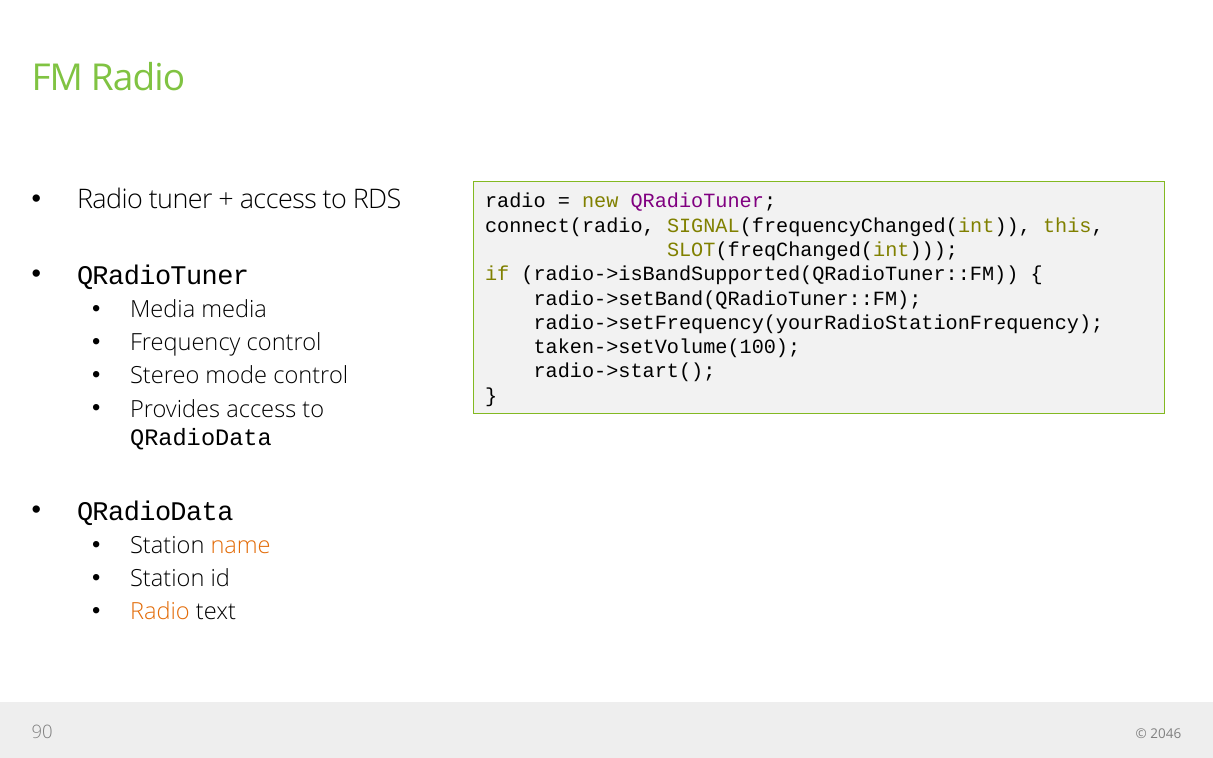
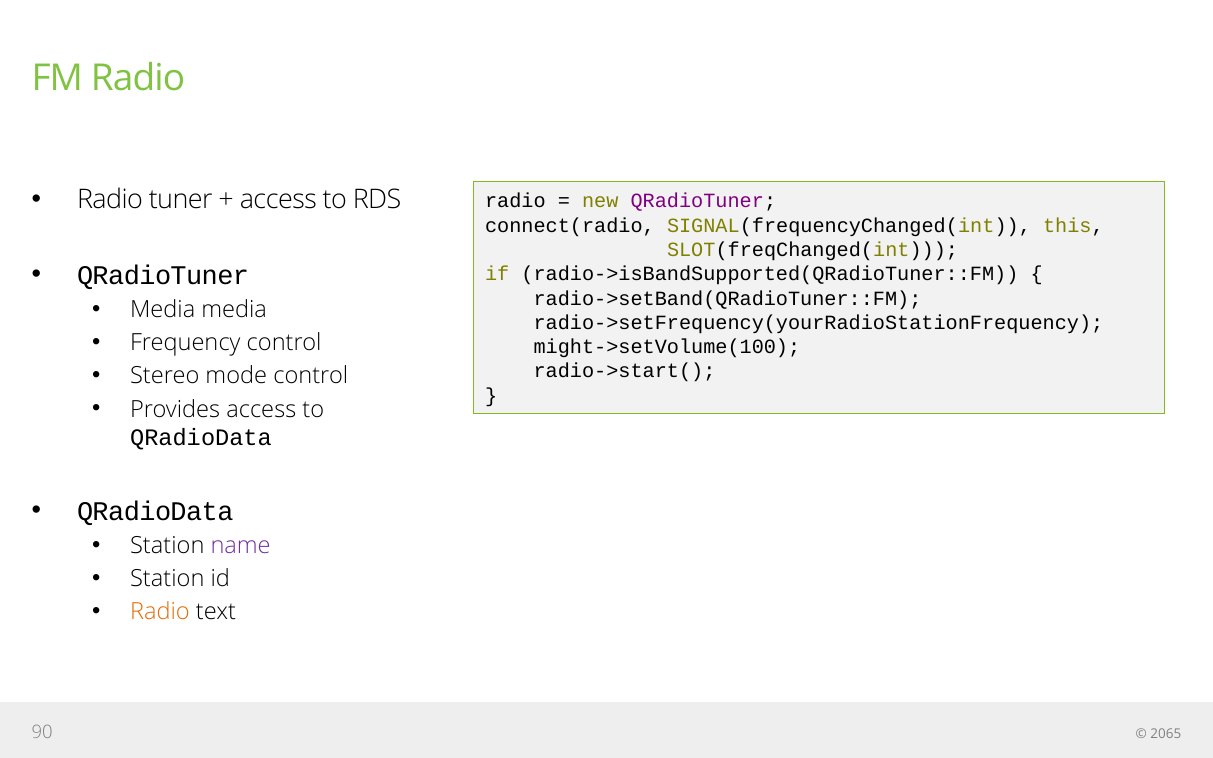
taken->setVolume(100: taken->setVolume(100 -> might->setVolume(100
name colour: orange -> purple
2046: 2046 -> 2065
